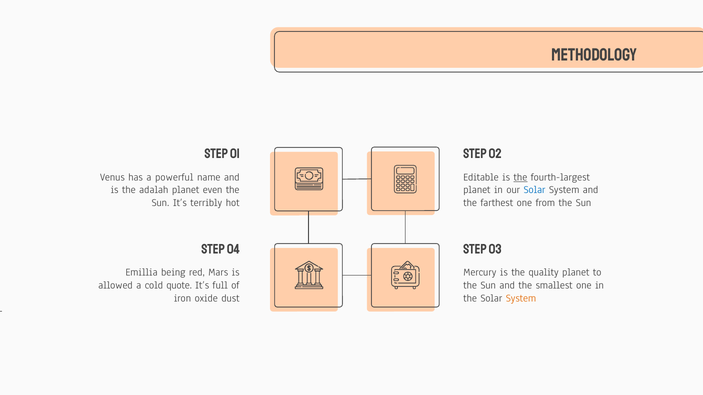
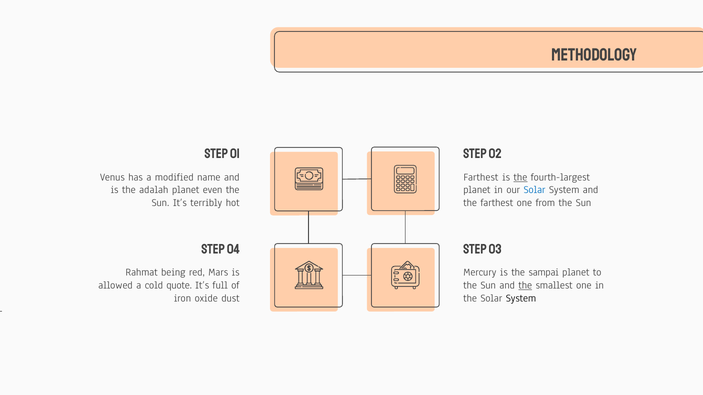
powerful: powerful -> modified
Editable at (481, 177): Editable -> Farthest
Emillia: Emillia -> Rahmat
quality: quality -> sampai
the at (525, 286) underline: none -> present
System at (521, 298) colour: orange -> black
